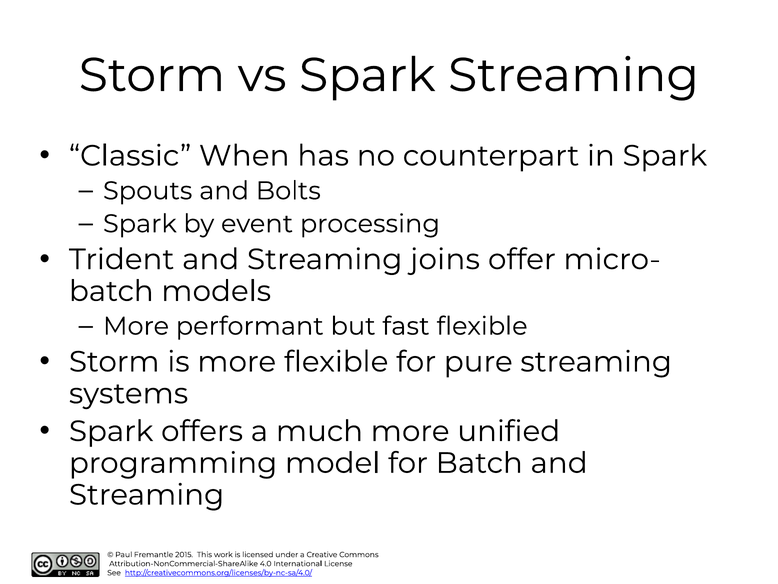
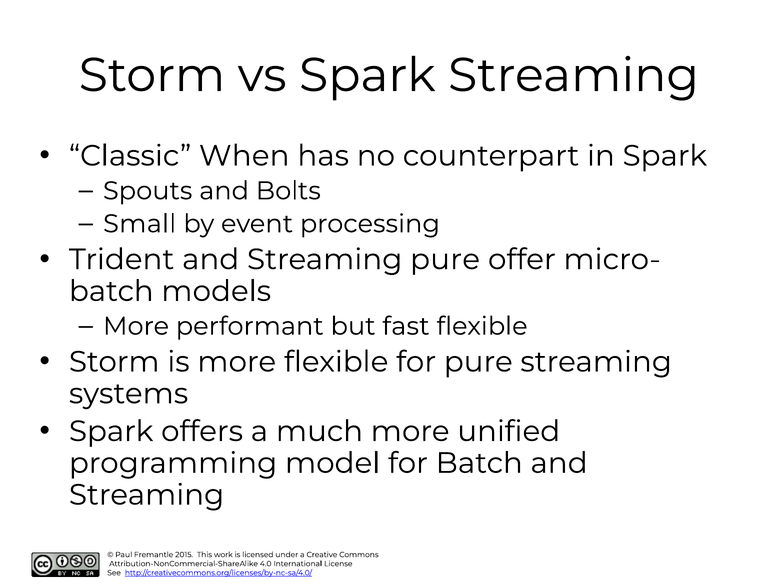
Spark at (140, 224): Spark -> Small
Streaming joins: joins -> pure
